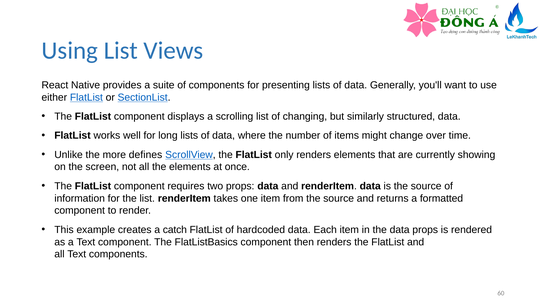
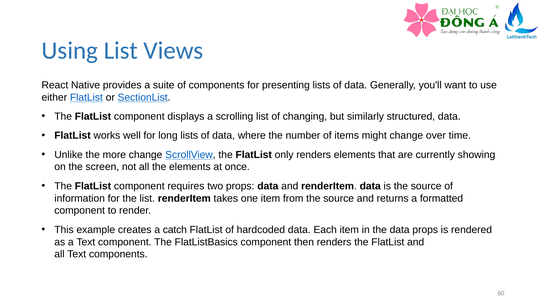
more defines: defines -> change
